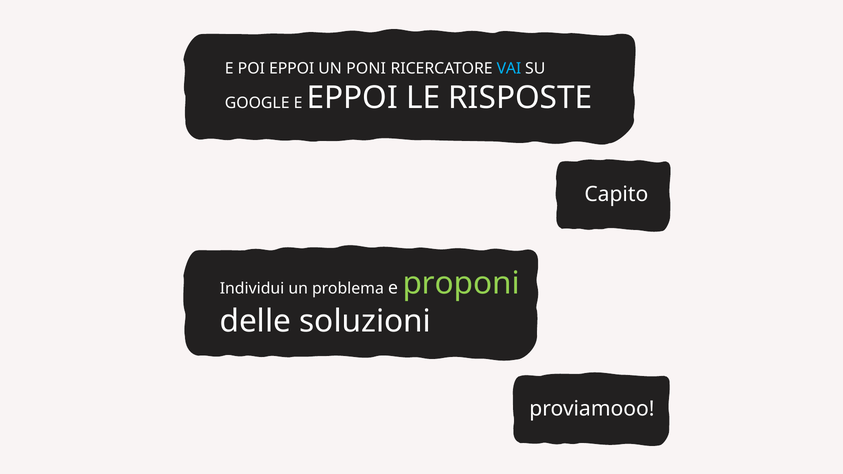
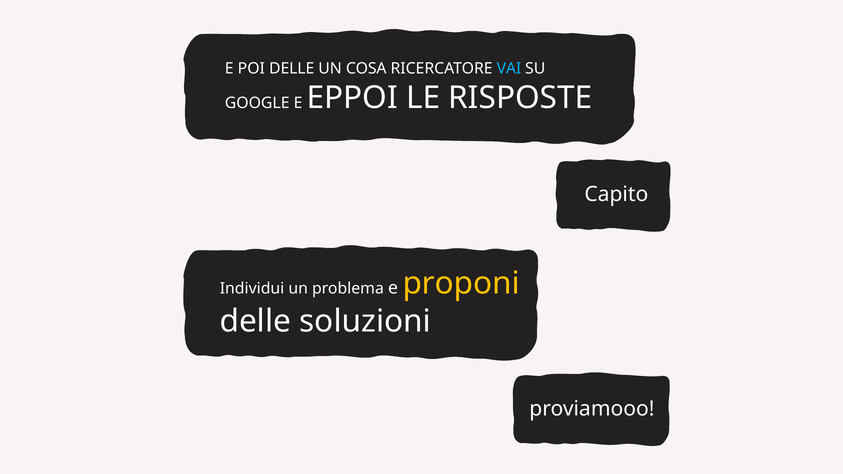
POI EPPOI: EPPOI -> DELLE
PONI: PONI -> COSA
proponi colour: light green -> yellow
